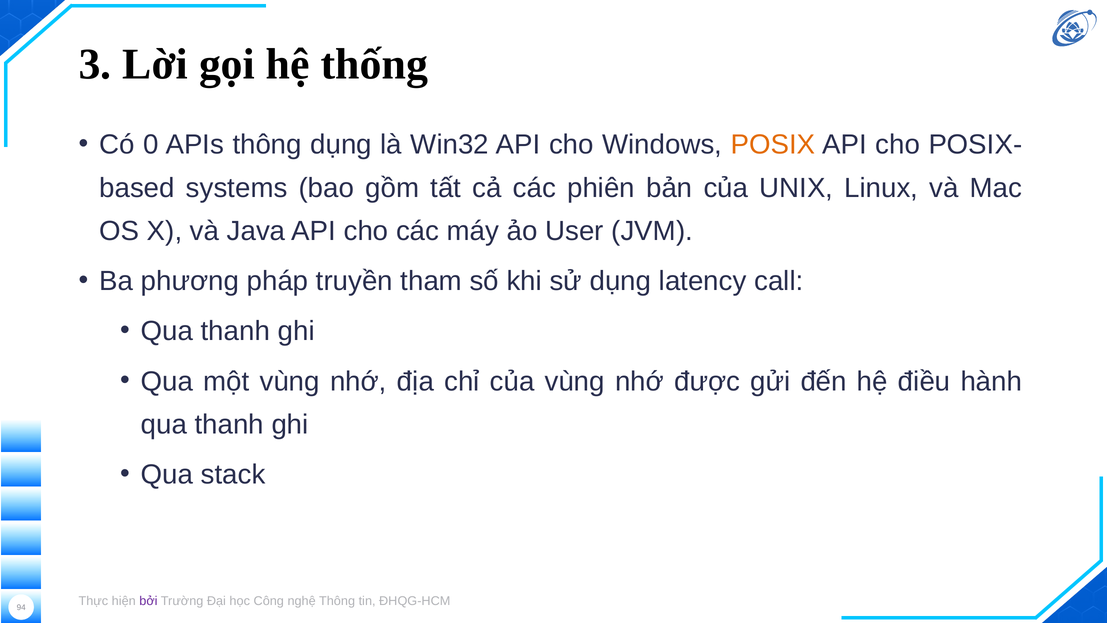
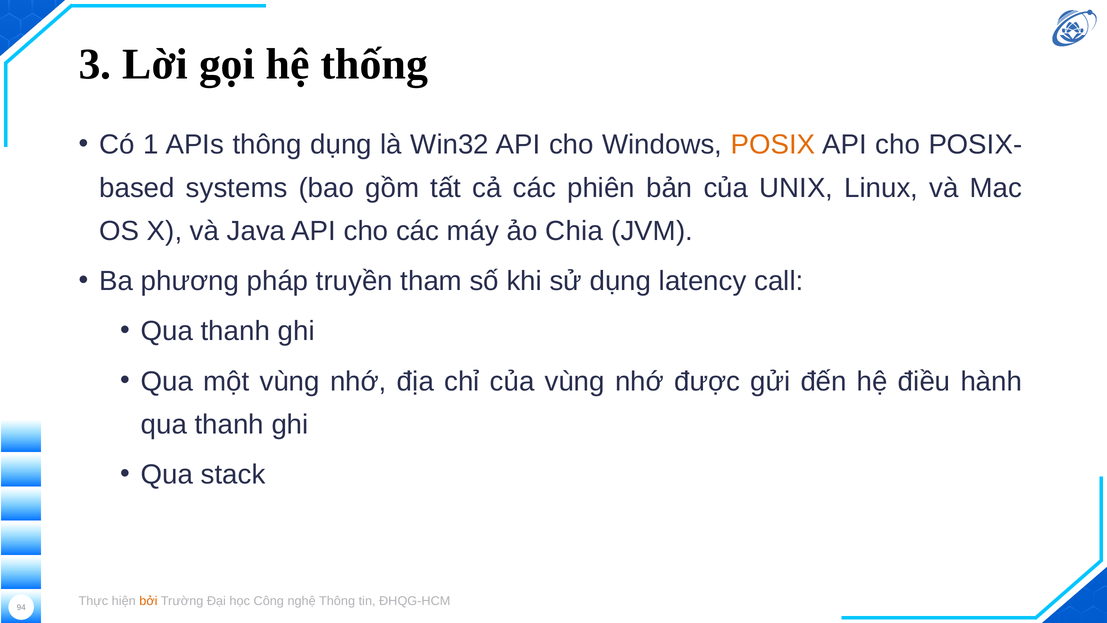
0: 0 -> 1
User: User -> Chia
bởi colour: purple -> orange
